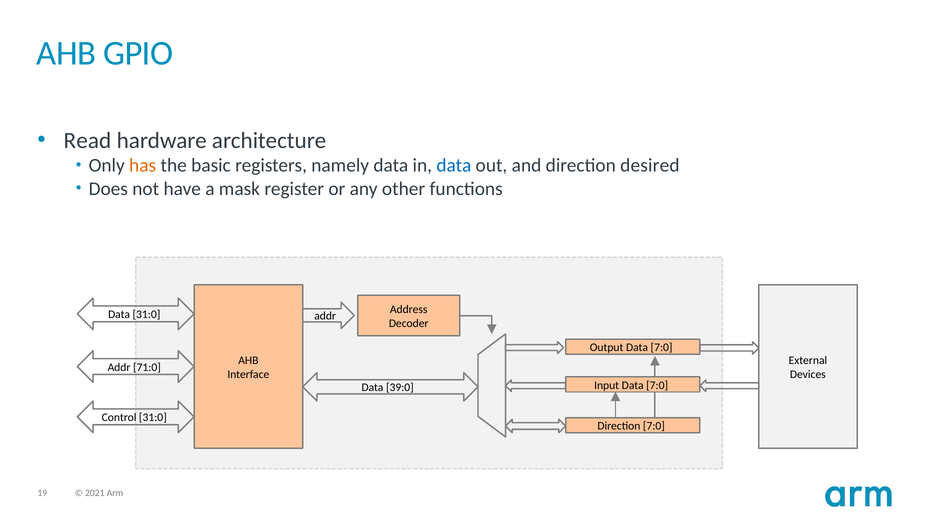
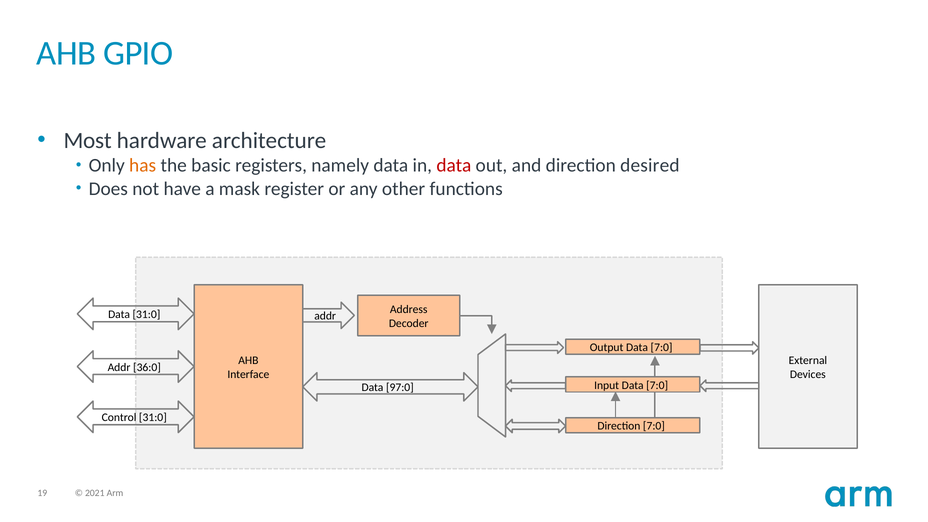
Read: Read -> Most
data at (454, 166) colour: blue -> red
71:0: 71:0 -> 36:0
39:0: 39:0 -> 97:0
